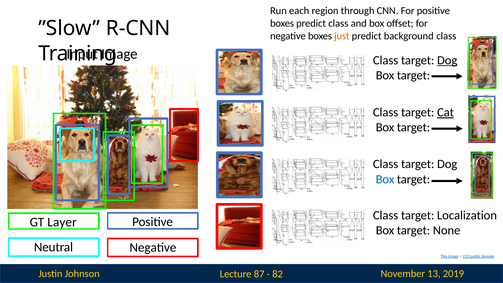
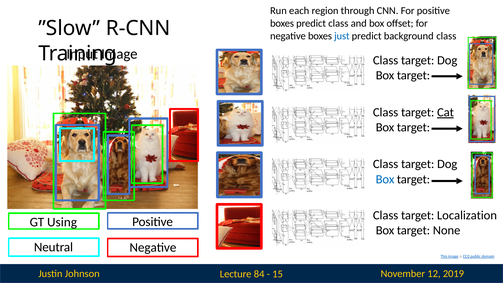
just colour: orange -> blue
Dog at (447, 60) underline: present -> none
Layer: Layer -> Using
87: 87 -> 84
82: 82 -> 15
13: 13 -> 12
